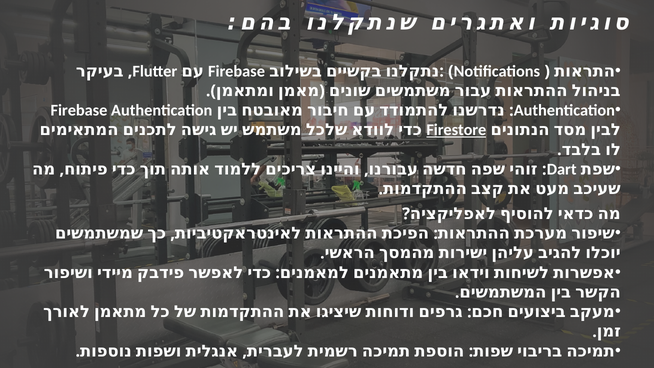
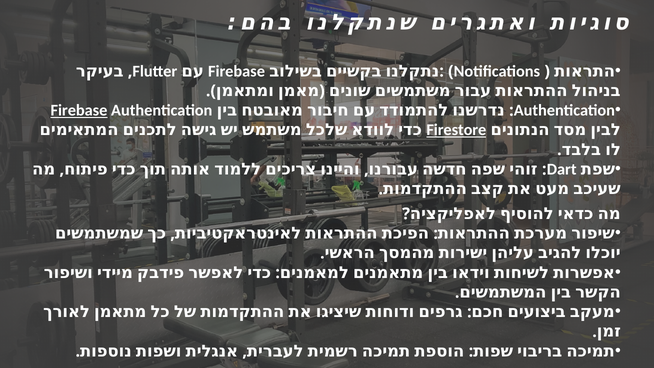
Firebase at (79, 110) underline: none -> present
